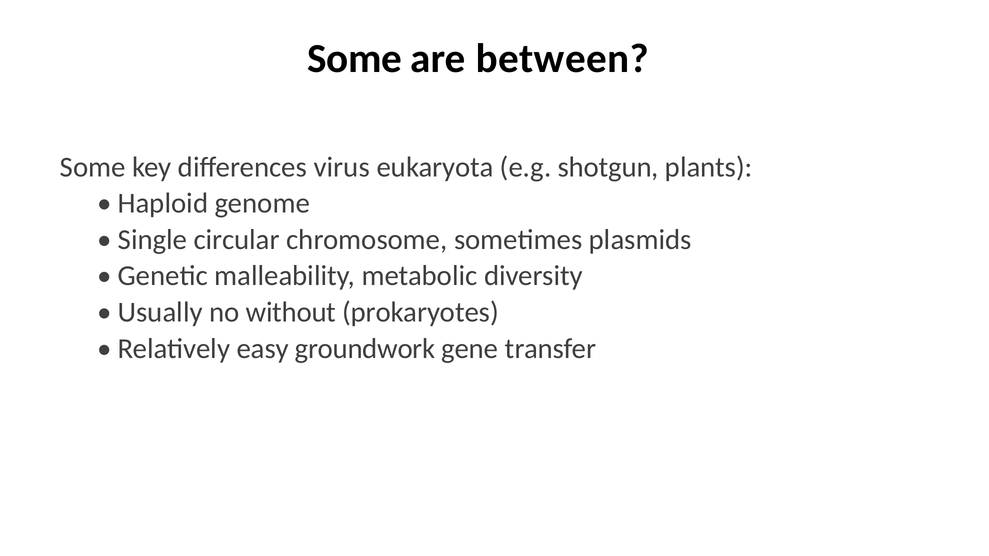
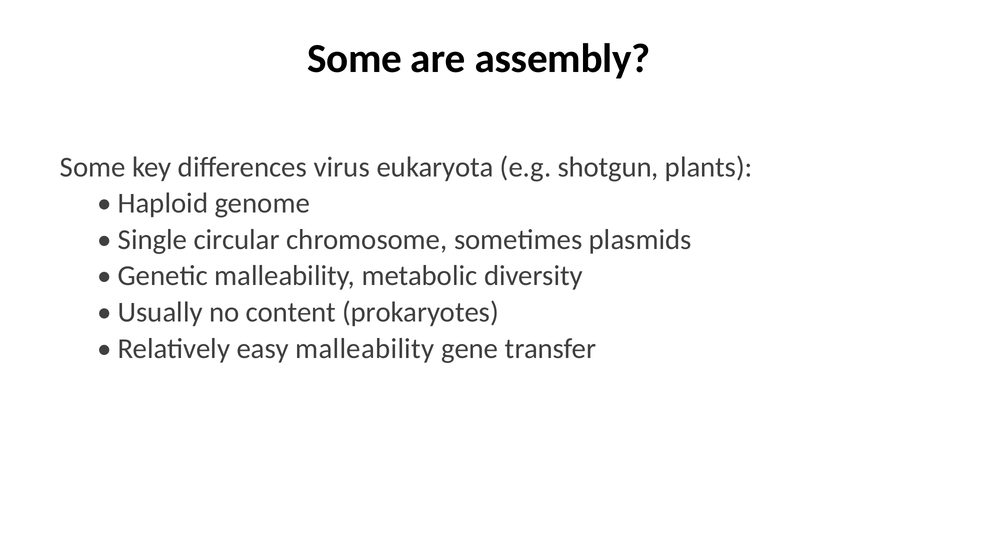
between: between -> assembly
without: without -> content
easy groundwork: groundwork -> malleability
